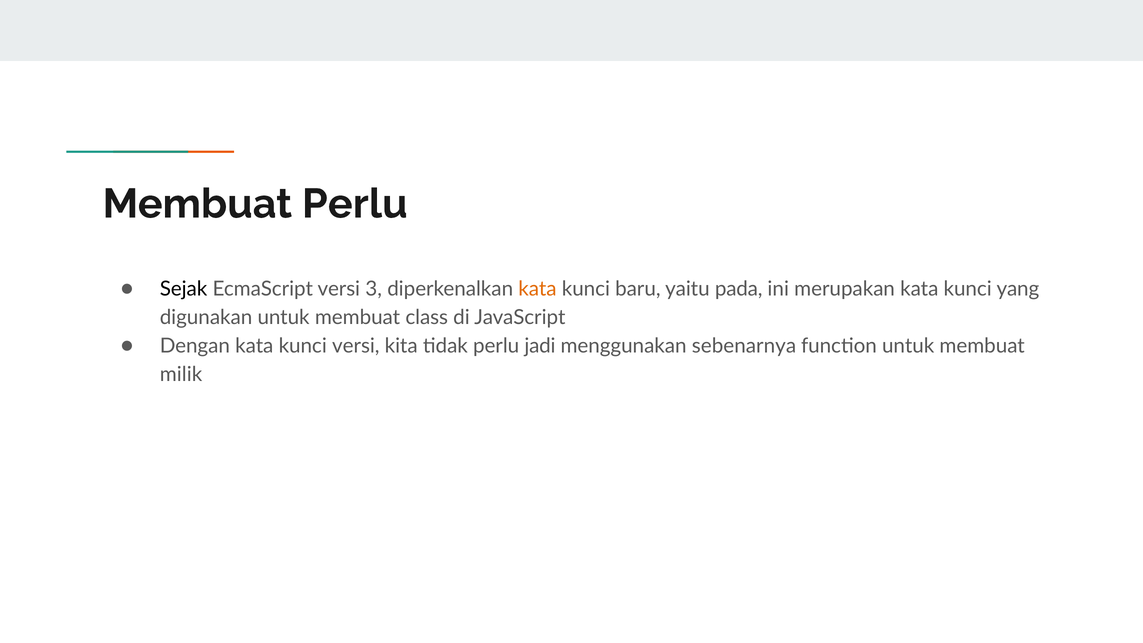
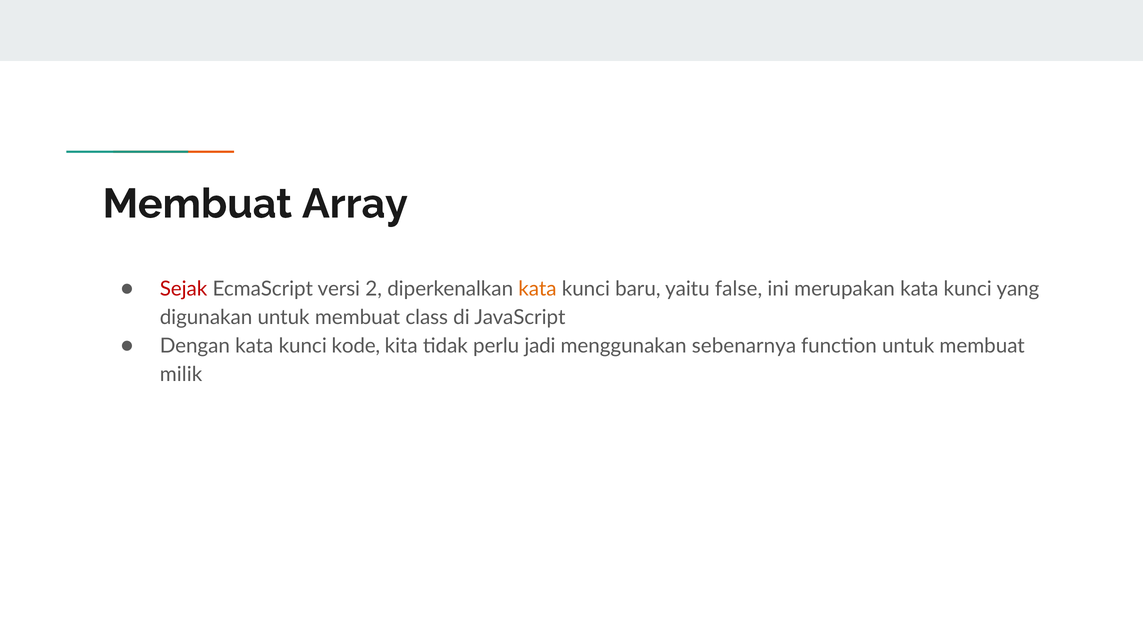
Membuat Perlu: Perlu -> Array
Sejak colour: black -> red
3: 3 -> 2
pada: pada -> false
kunci versi: versi -> kode
